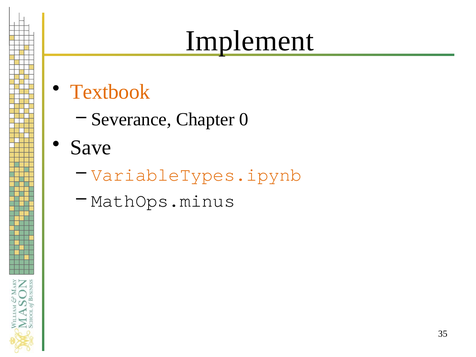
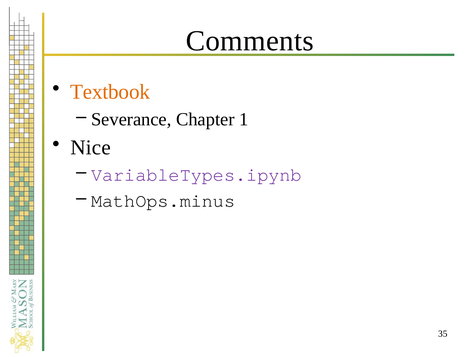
Implement: Implement -> Comments
0: 0 -> 1
Save: Save -> Nice
VariableTypes.ipynb colour: orange -> purple
